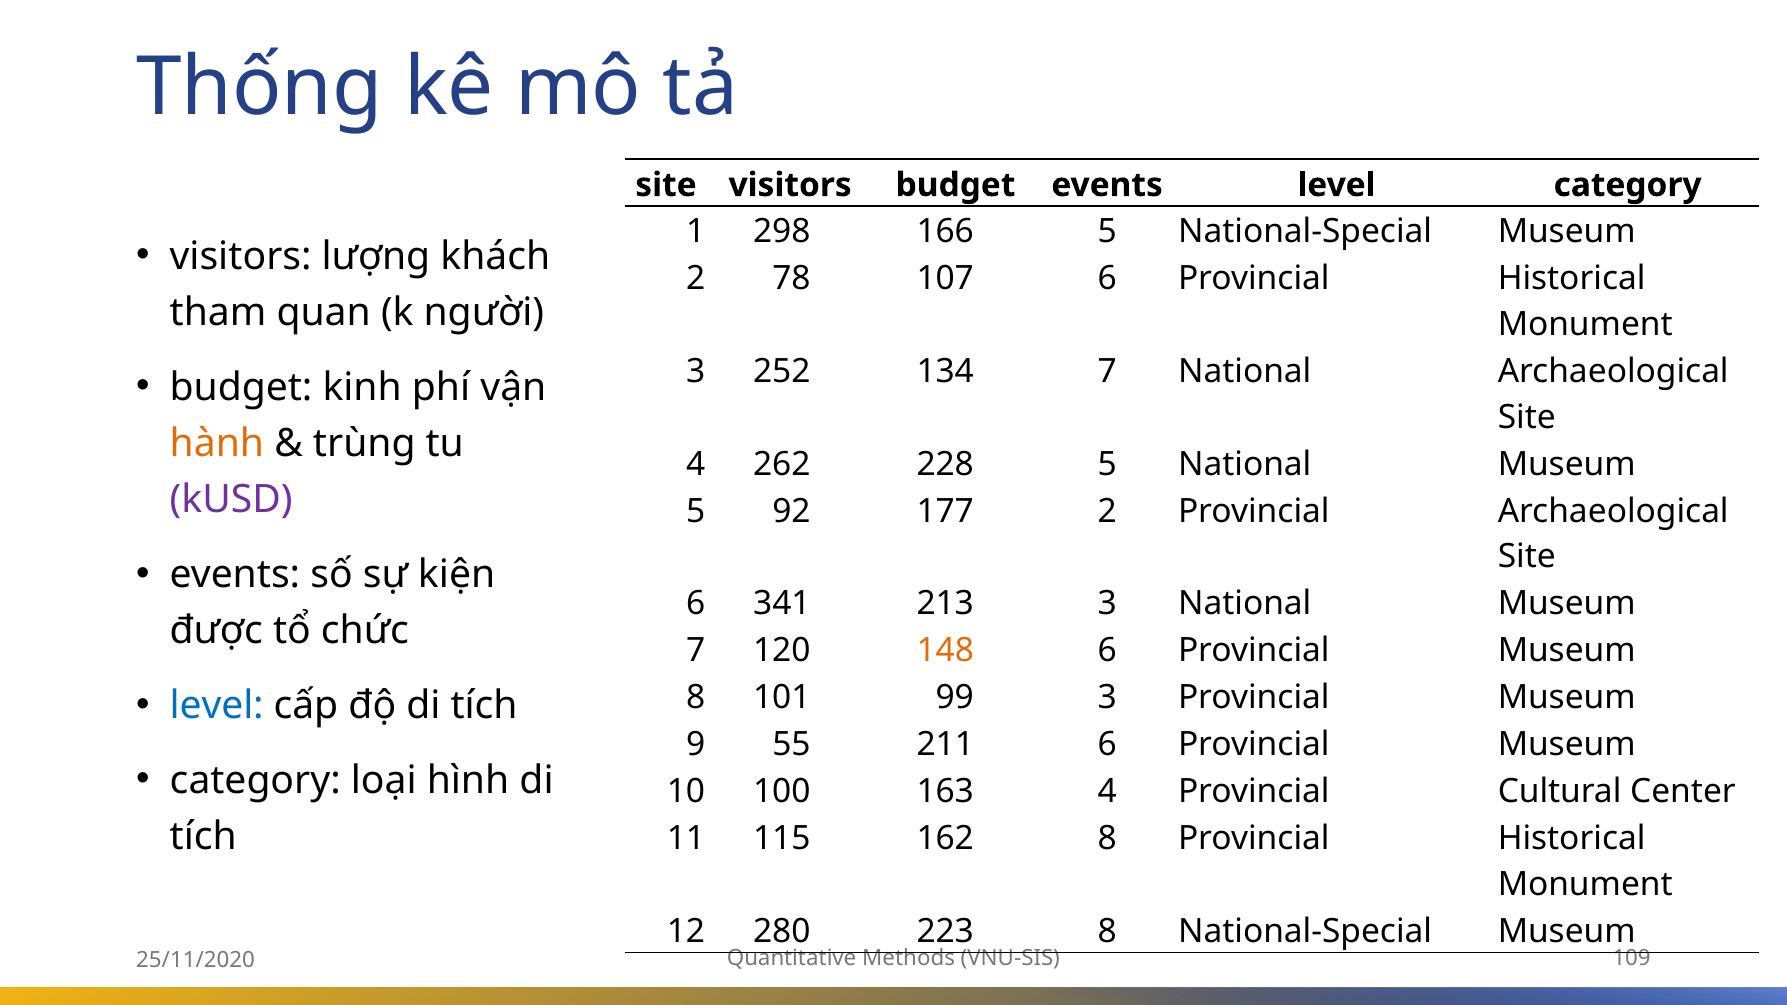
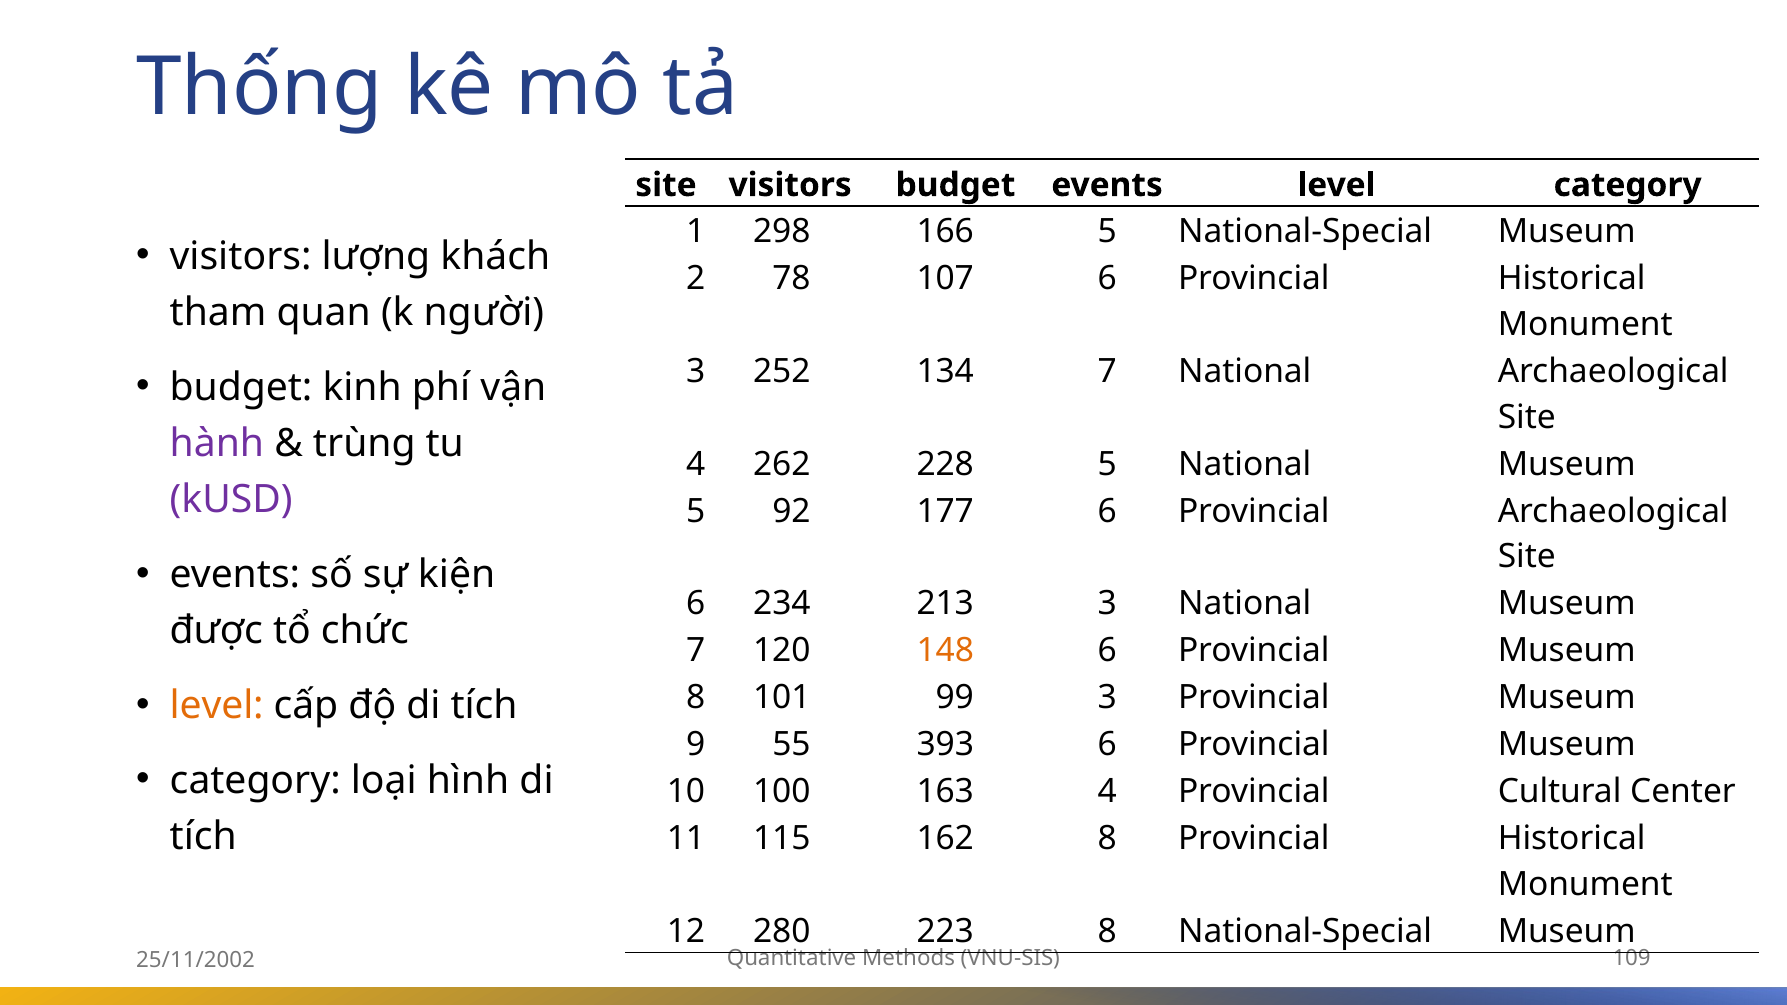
hành colour: orange -> purple
177 2: 2 -> 6
341: 341 -> 234
level at (217, 706) colour: blue -> orange
211: 211 -> 393
25/11/2020: 25/11/2020 -> 25/11/2002
